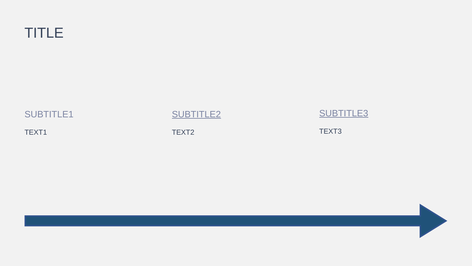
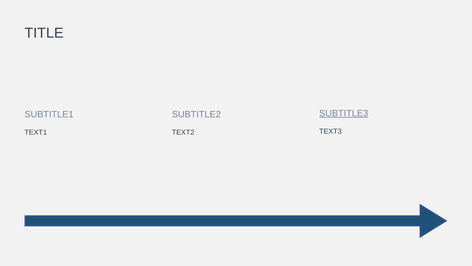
SUBTITLE2 underline: present -> none
